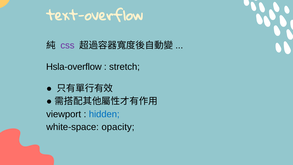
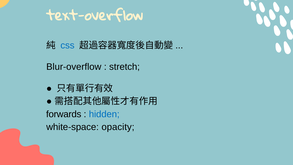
css colour: purple -> blue
Hsla-overflow: Hsla-overflow -> Blur-overflow
viewport: viewport -> forwards
